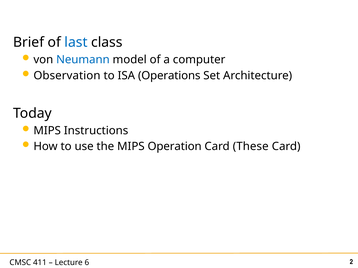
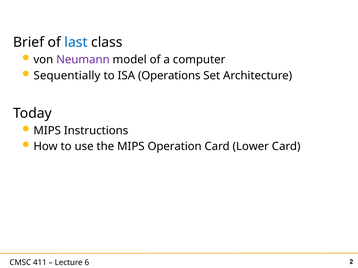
Neumann colour: blue -> purple
Observation: Observation -> Sequentially
These: These -> Lower
